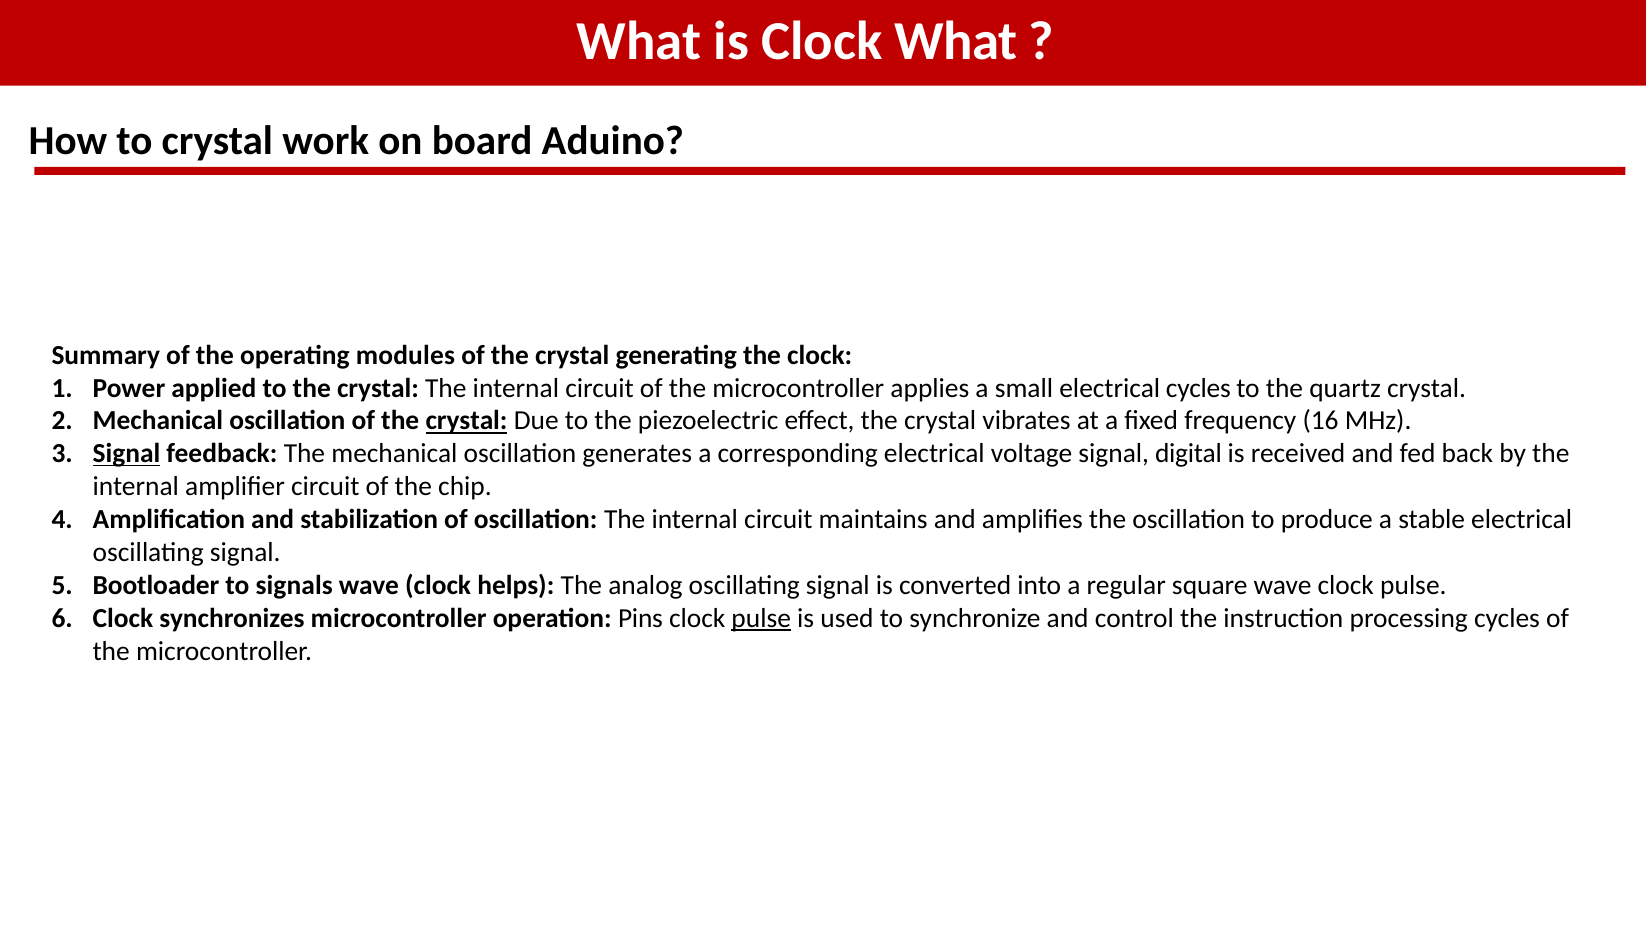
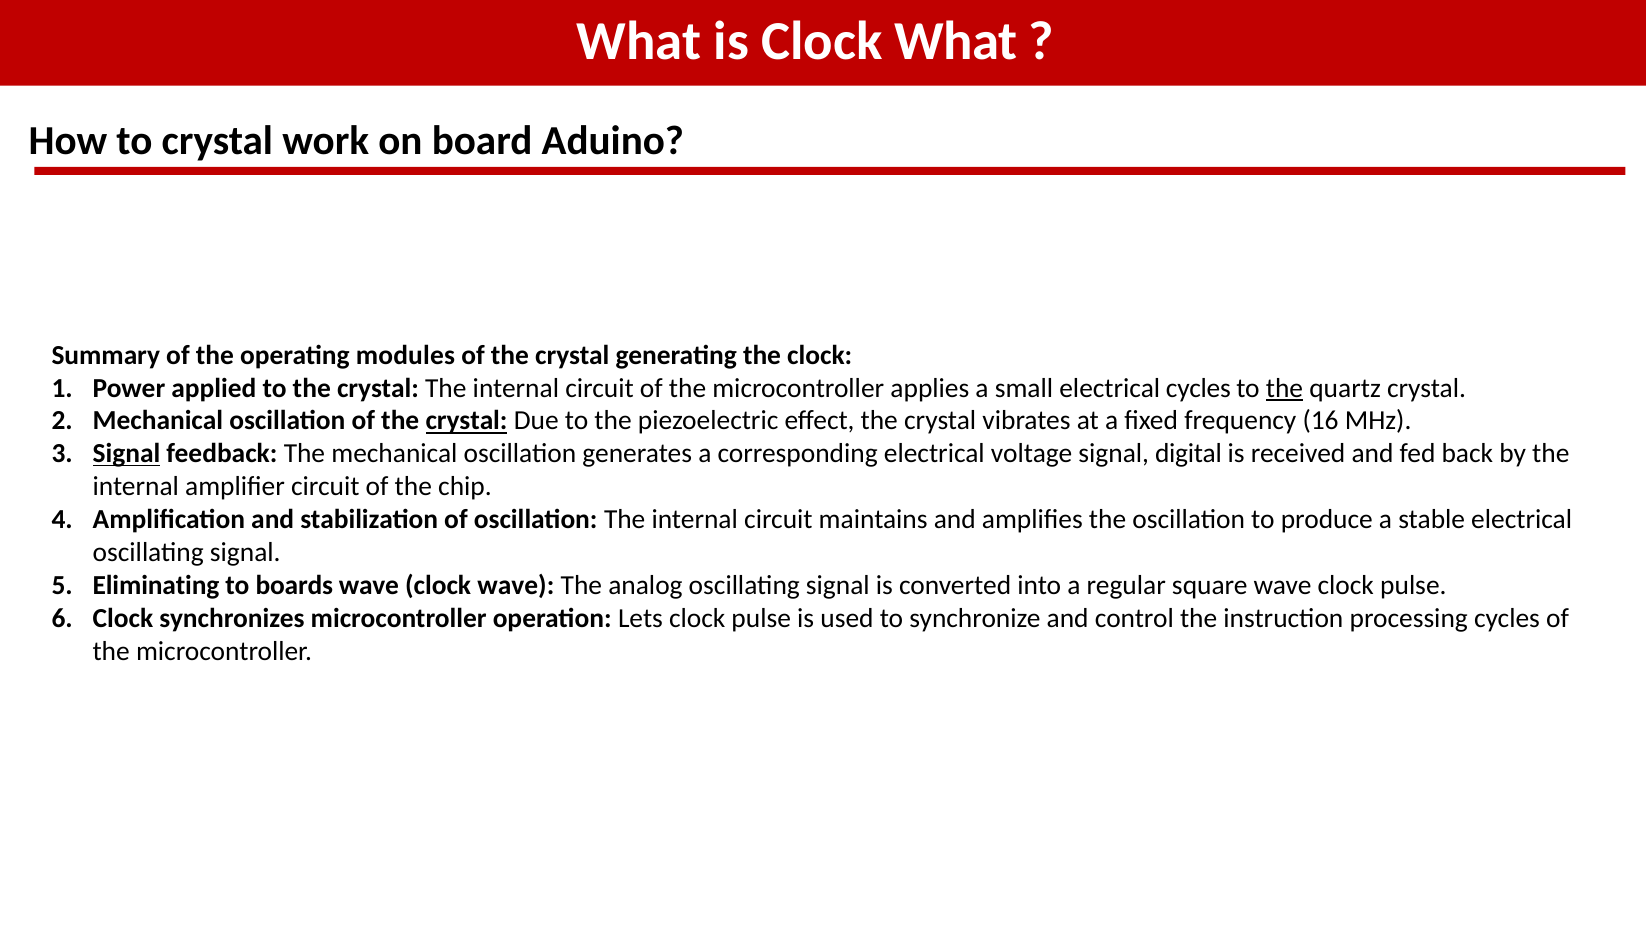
the at (1284, 388) underline: none -> present
Bootloader: Bootloader -> Eliminating
signals: signals -> boards
clock helps: helps -> wave
Pins: Pins -> Lets
pulse at (761, 618) underline: present -> none
